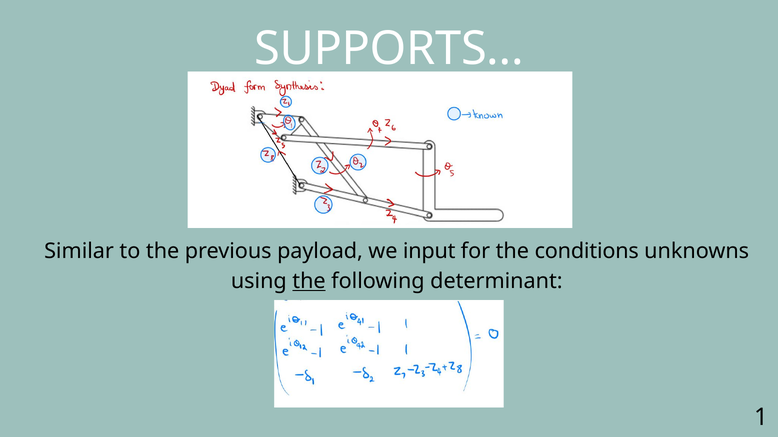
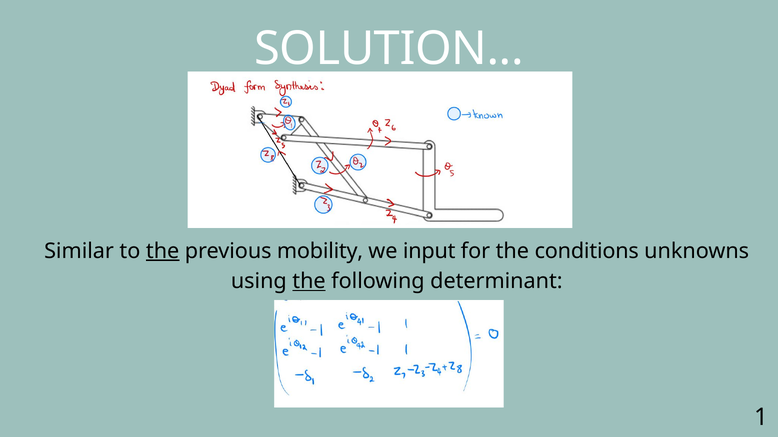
SUPPORTS: SUPPORTS -> SOLUTION
the at (163, 251) underline: none -> present
payload: payload -> mobility
